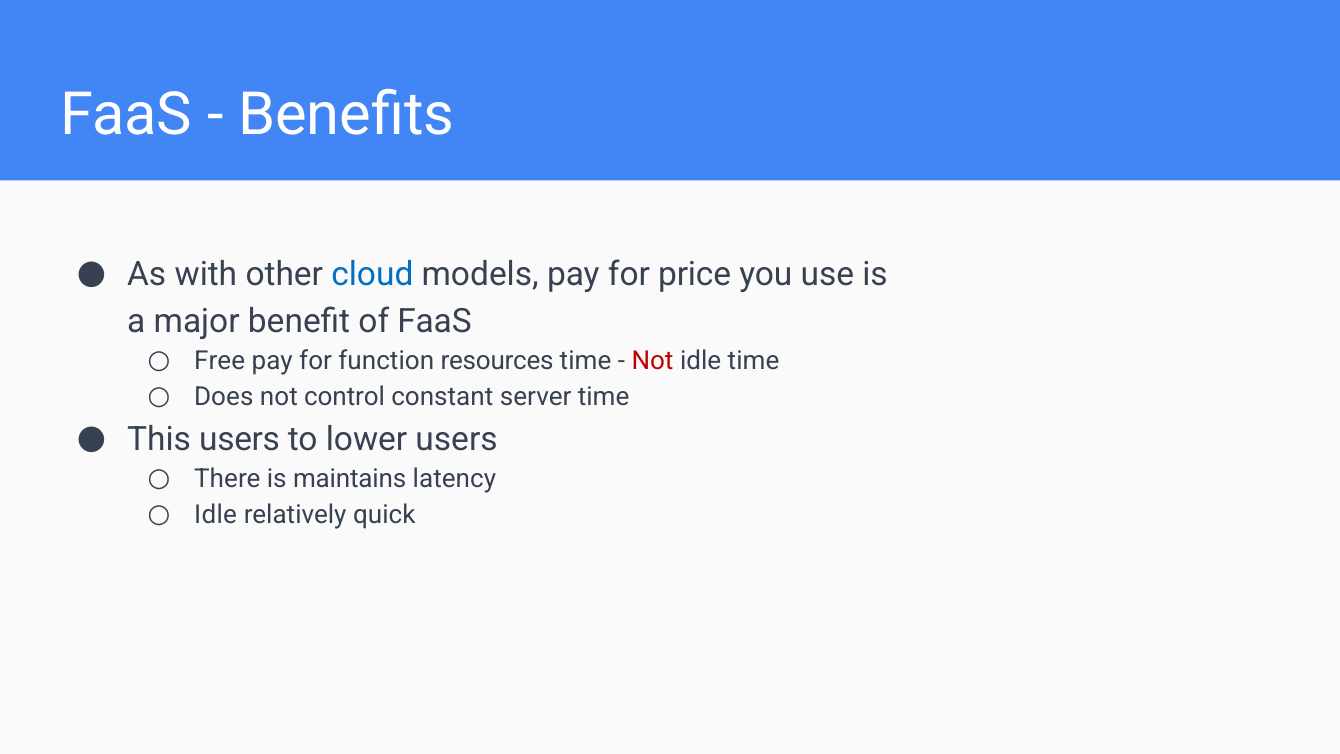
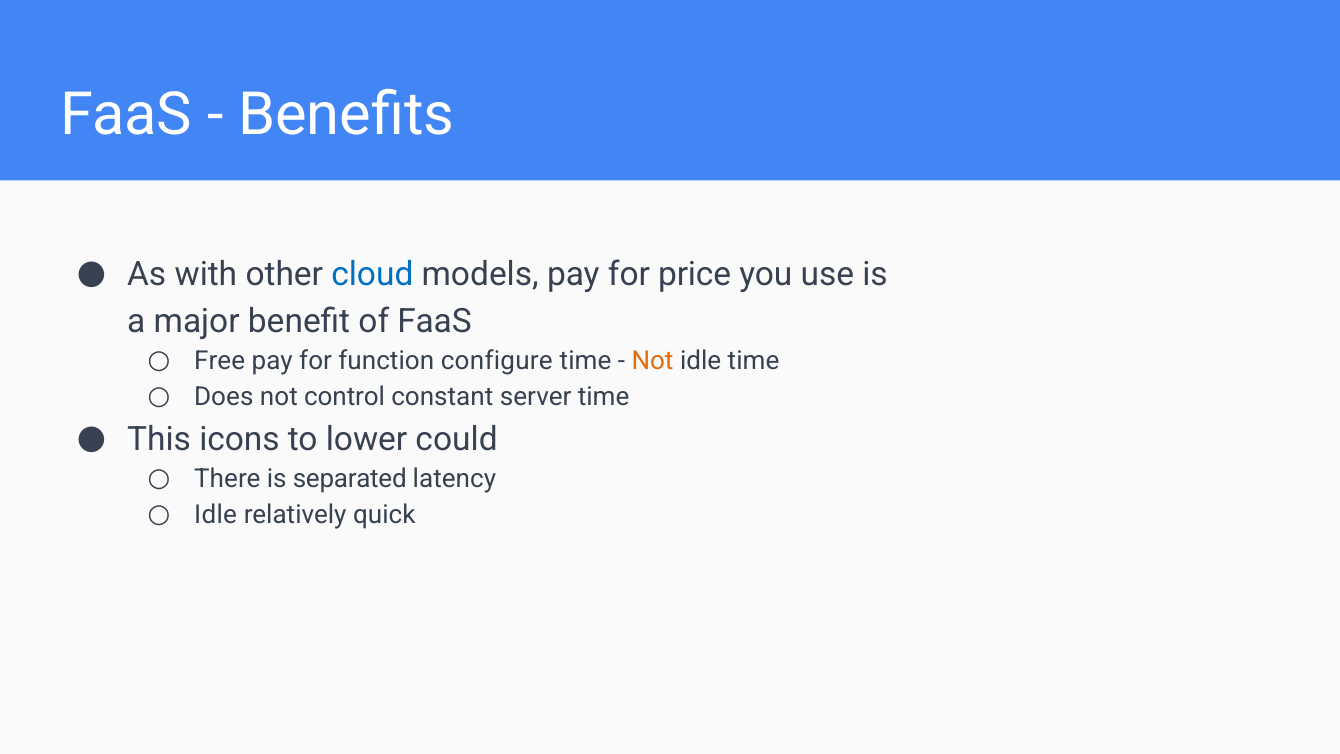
resources: resources -> configure
Not at (652, 361) colour: red -> orange
This users: users -> icons
lower users: users -> could
maintains: maintains -> separated
